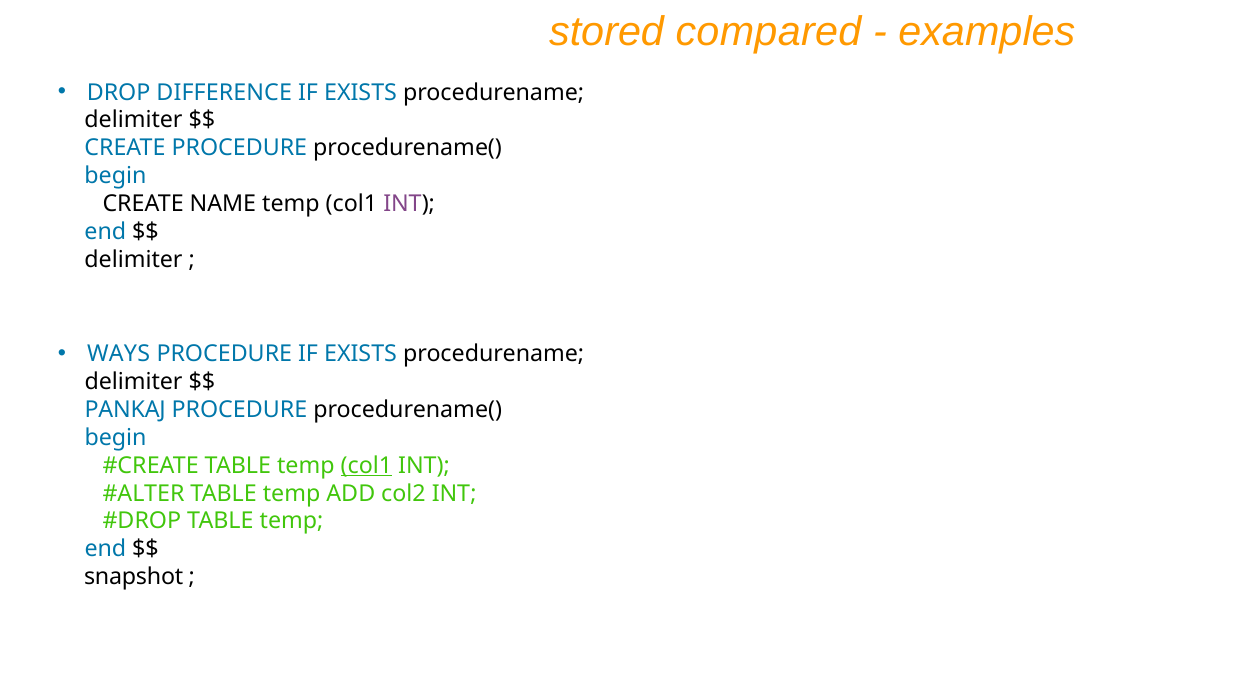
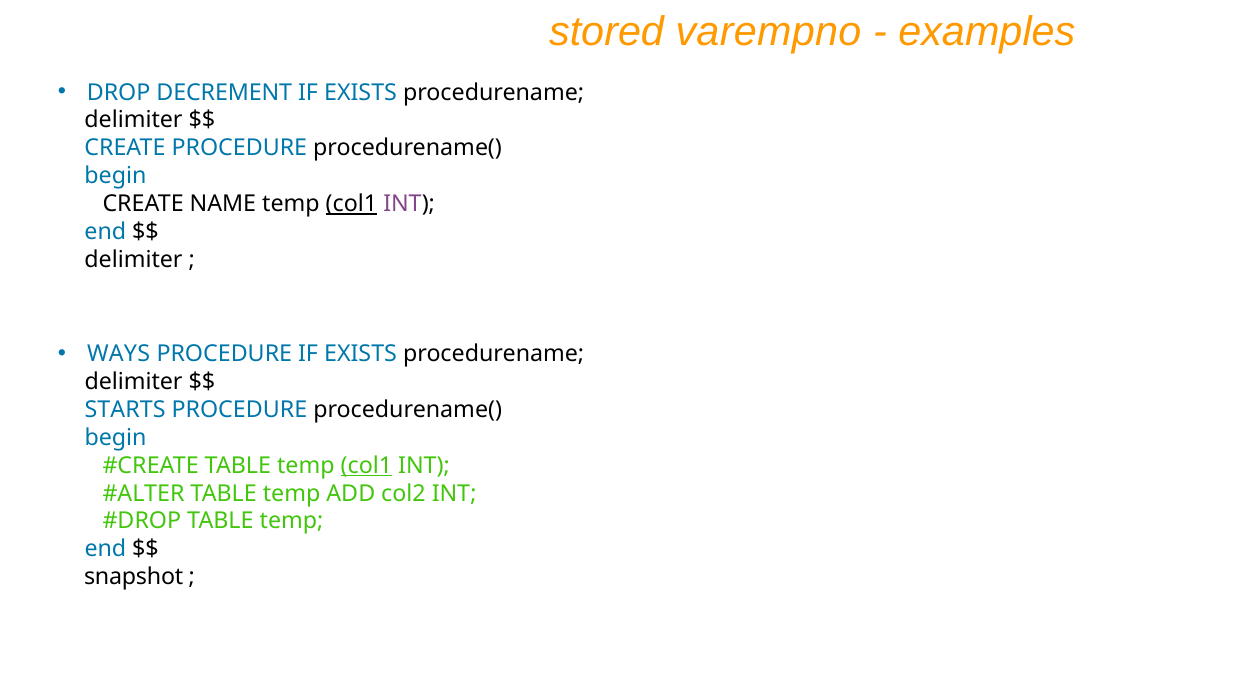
compared: compared -> varempno
DIFFERENCE: DIFFERENCE -> DECREMENT
col1 at (351, 204) underline: none -> present
PANKAJ: PANKAJ -> STARTS
